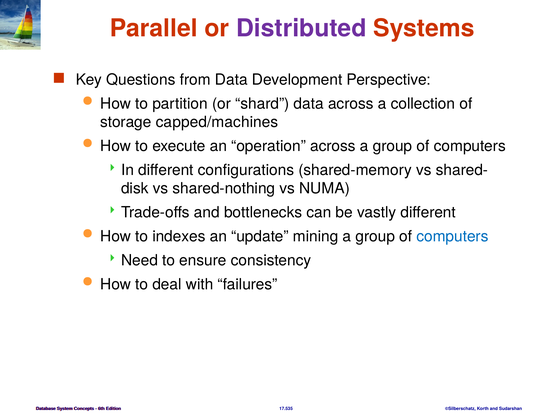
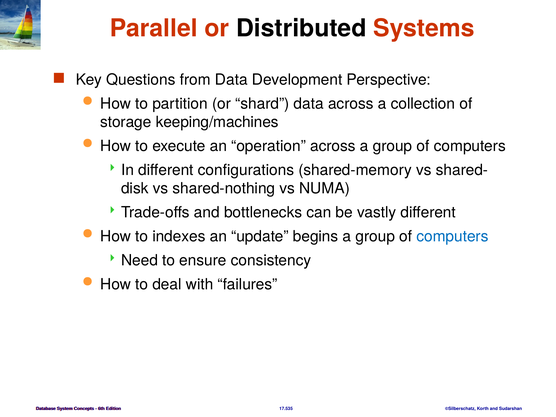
Distributed colour: purple -> black
capped/machines: capped/machines -> keeping/machines
mining: mining -> begins
